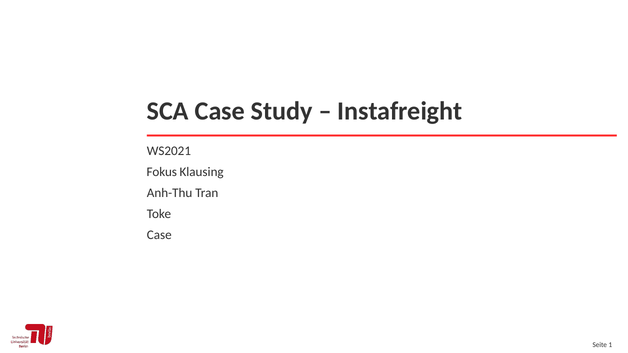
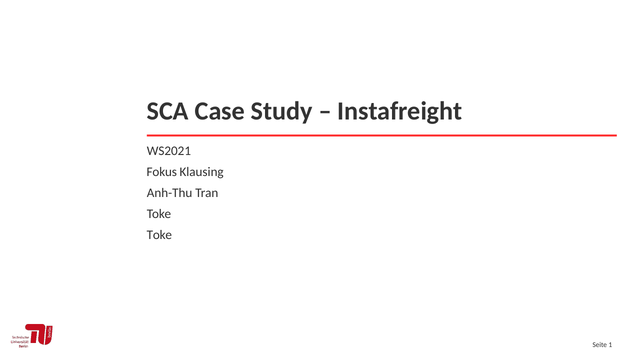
Case at (159, 235): Case -> Toke
